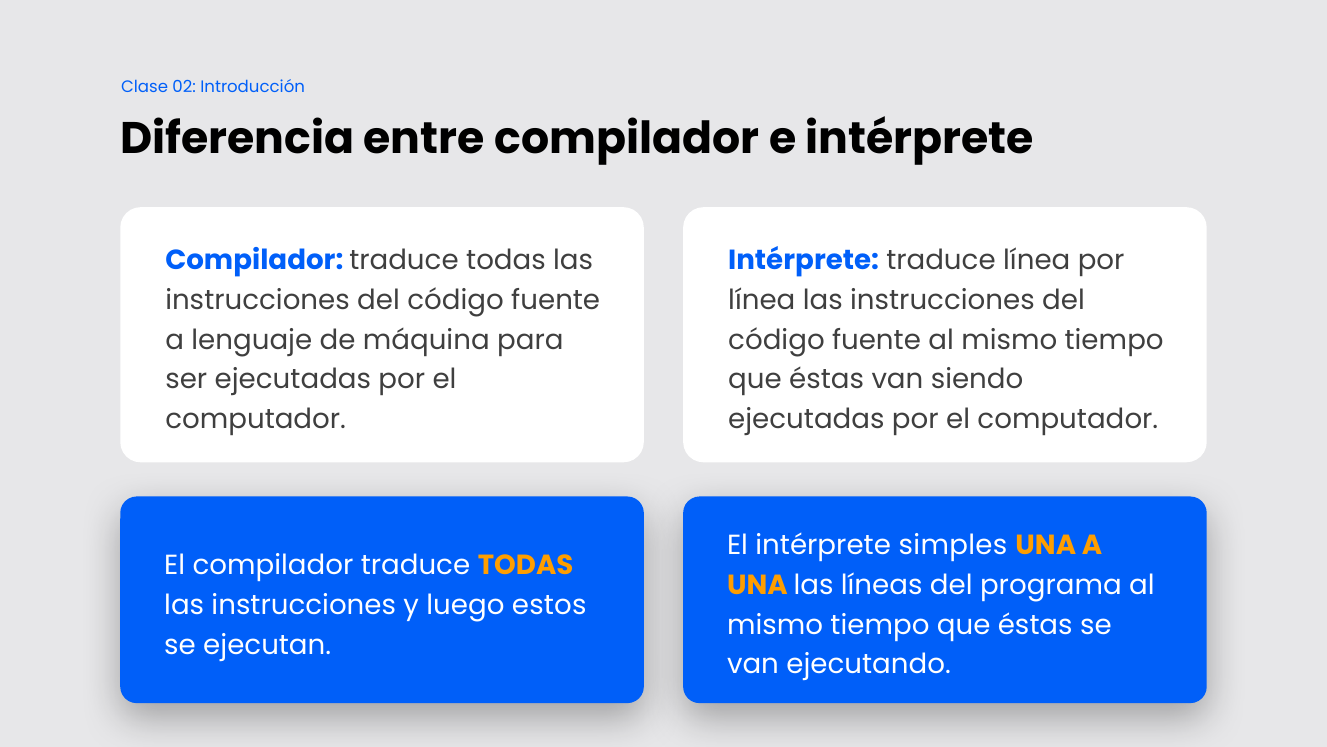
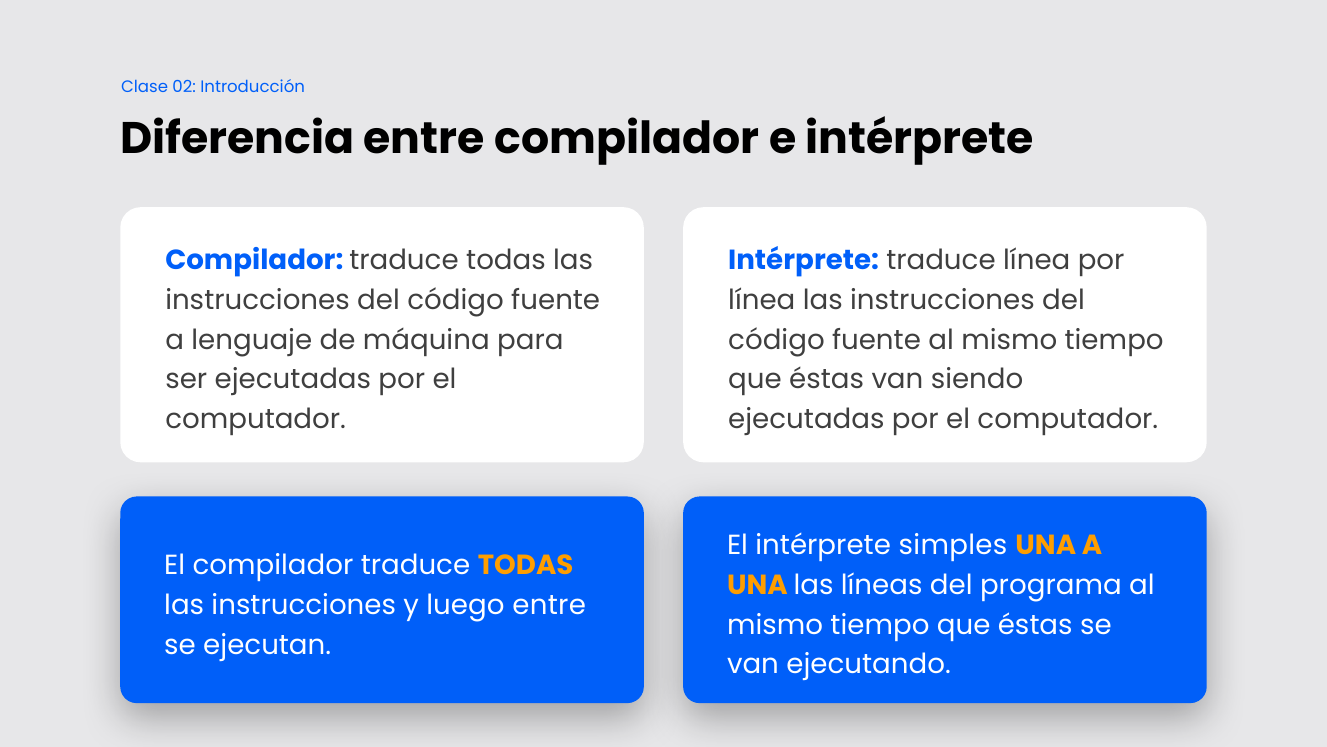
luego estos: estos -> entre
